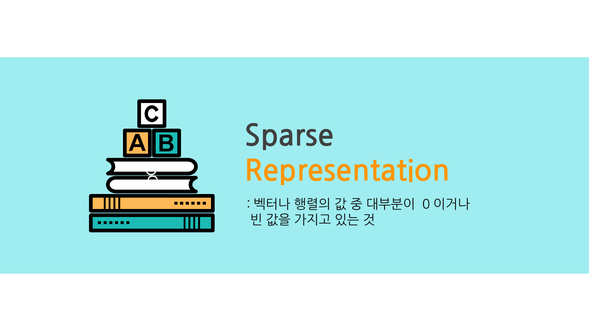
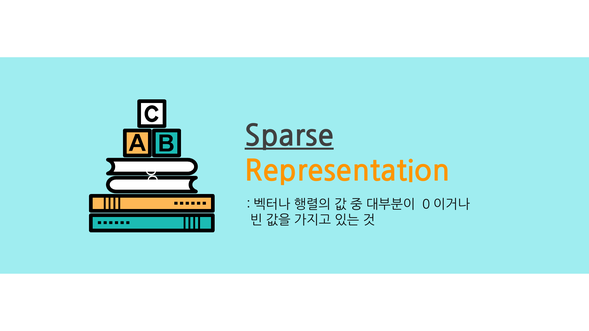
Sparse underline: none -> present
